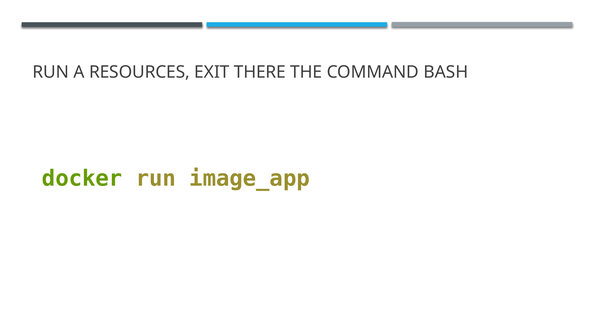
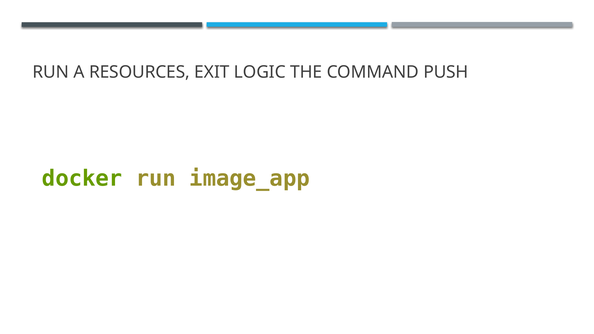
THERE: THERE -> LOGIC
BASH: BASH -> PUSH
